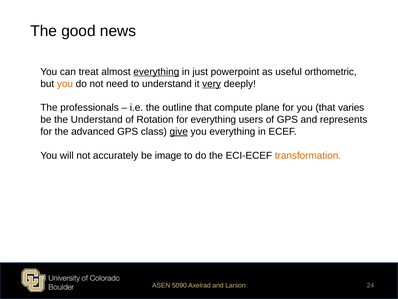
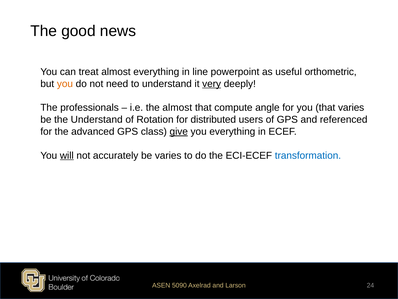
everything at (156, 72) underline: present -> none
just: just -> line
the outline: outline -> almost
plane: plane -> angle
for everything: everything -> distributed
represents: represents -> referenced
will underline: none -> present
be image: image -> varies
transformation colour: orange -> blue
